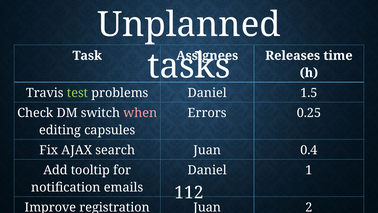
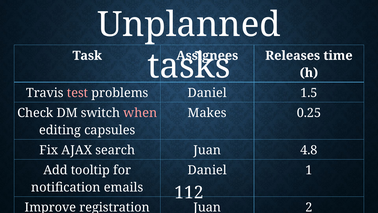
test colour: light green -> pink
Errors: Errors -> Makes
0.4: 0.4 -> 4.8
